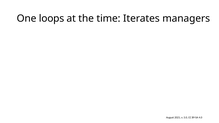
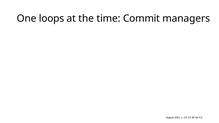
Iterates: Iterates -> Commit
